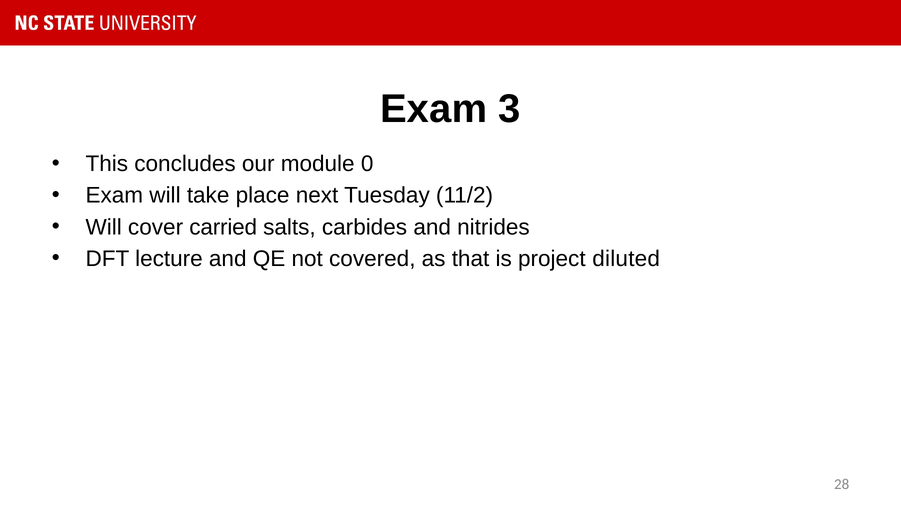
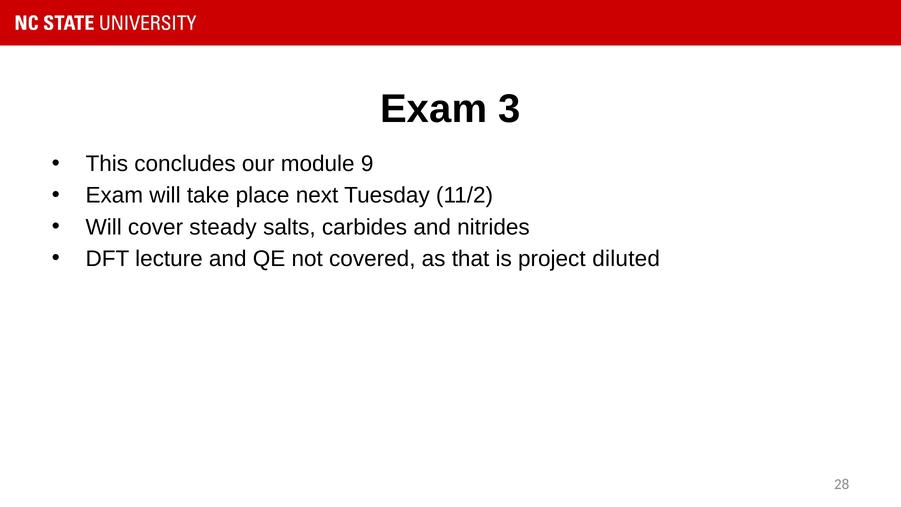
0: 0 -> 9
carried: carried -> steady
